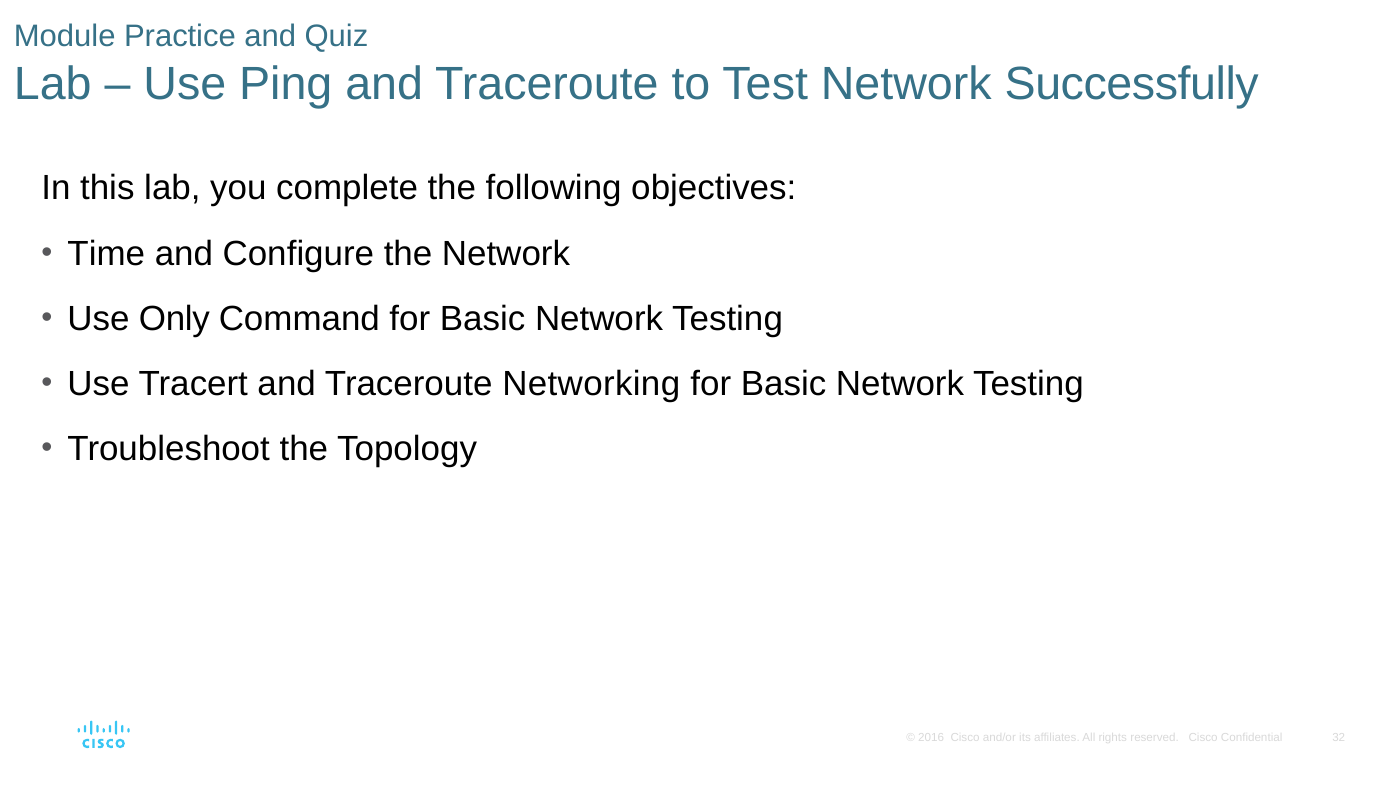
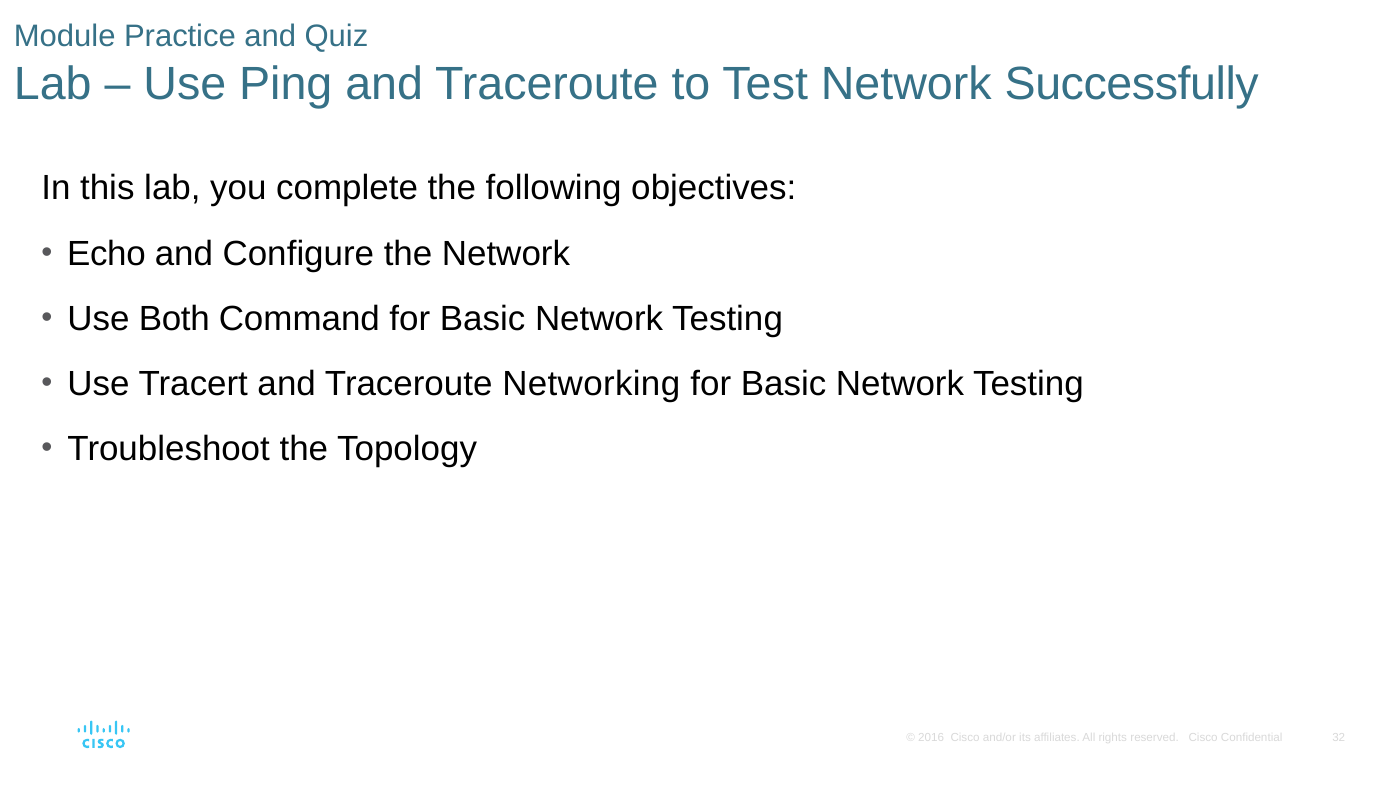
Time: Time -> Echo
Only: Only -> Both
